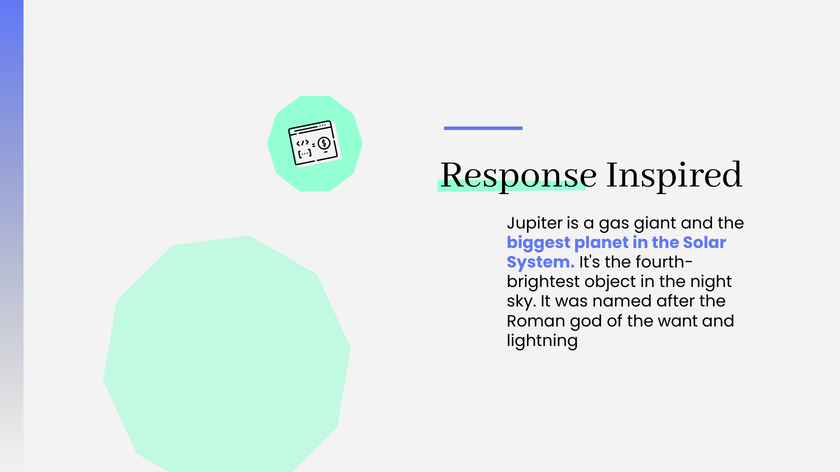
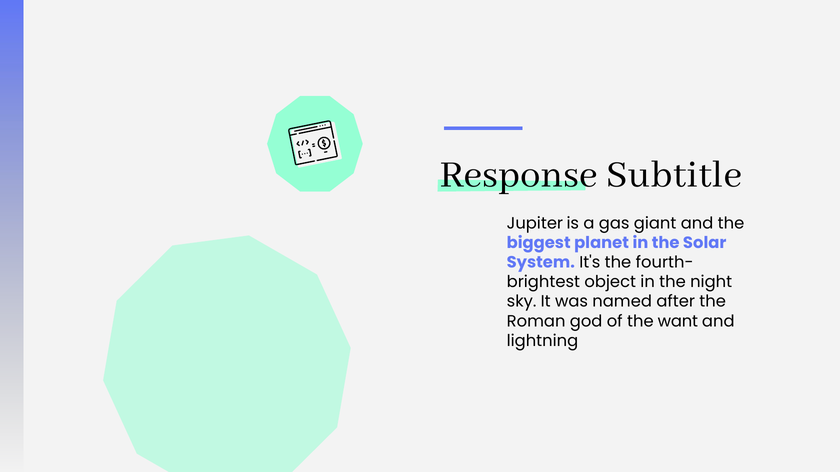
Inspired: Inspired -> Subtitle
